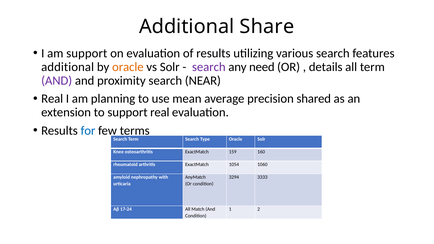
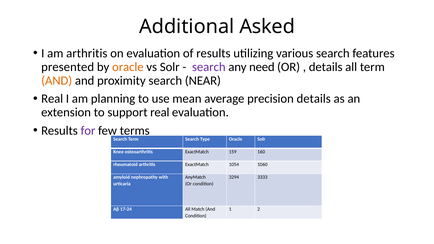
Share: Share -> Asked
am support: support -> arthritis
additional at (68, 67): additional -> presented
AND at (57, 81) colour: purple -> orange
precision shared: shared -> details
for colour: blue -> purple
